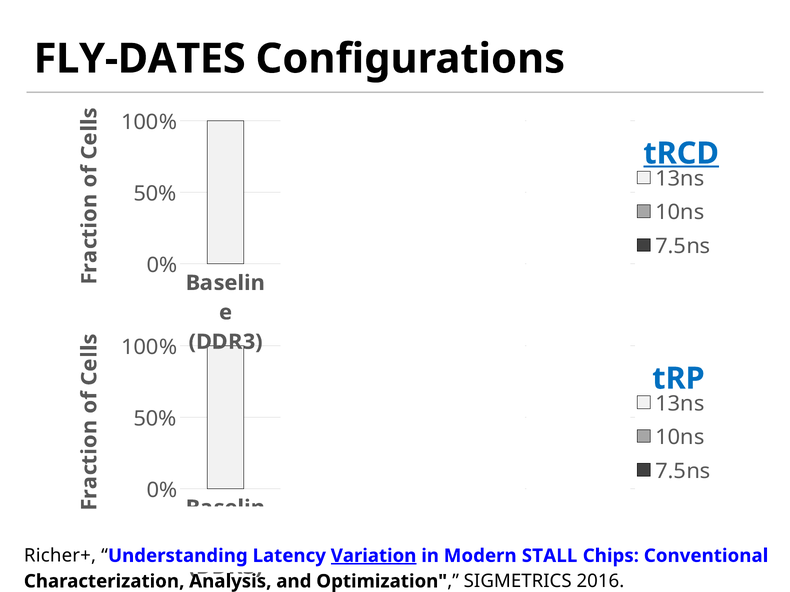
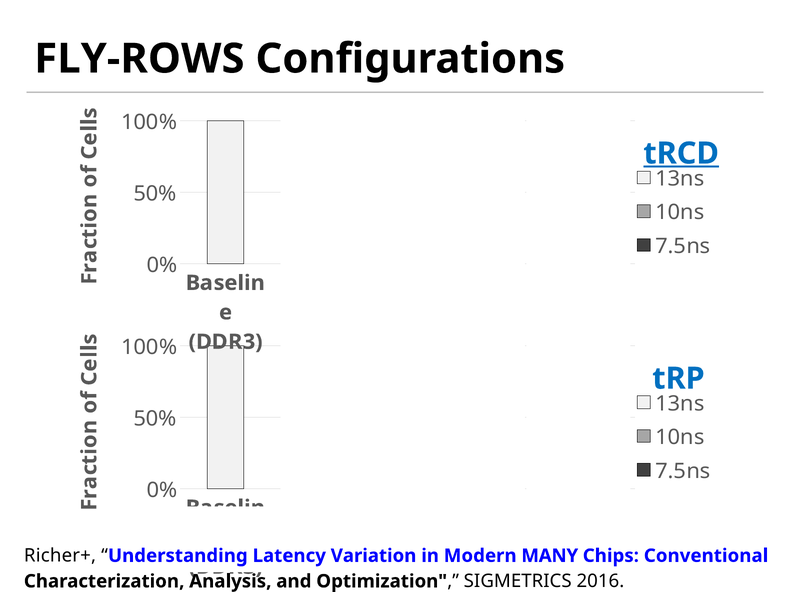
FLY-DATES: FLY-DATES -> FLY-ROWS
Variation underline: present -> none
STALL: STALL -> MANY
